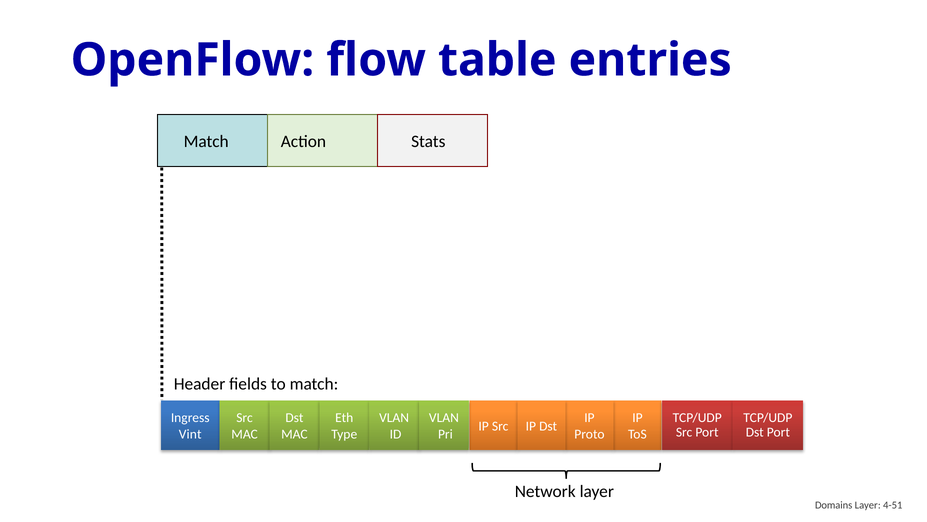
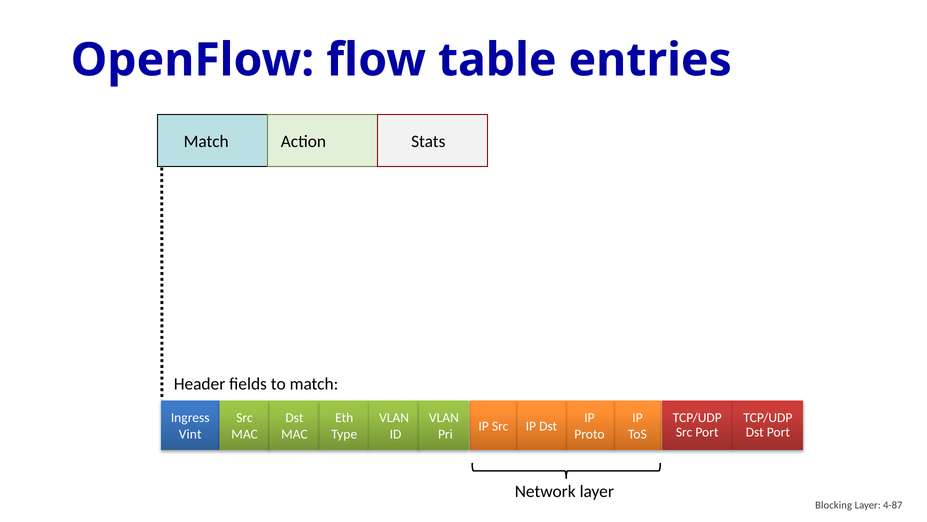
Domains: Domains -> Blocking
4-51: 4-51 -> 4-87
